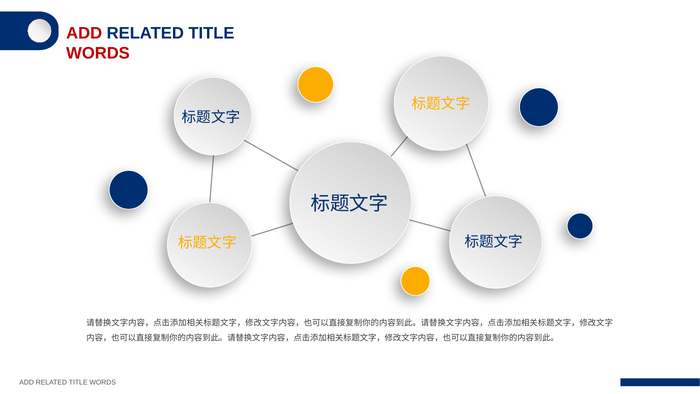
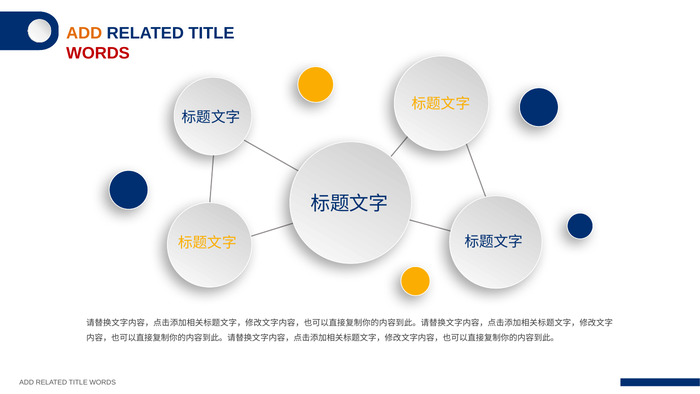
ADD at (84, 33) colour: red -> orange
